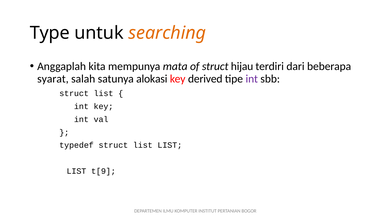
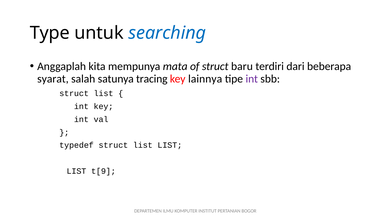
searching colour: orange -> blue
hijau: hijau -> baru
alokasi: alokasi -> tracing
derived: derived -> lainnya
